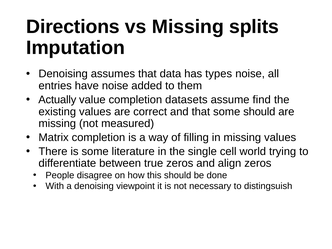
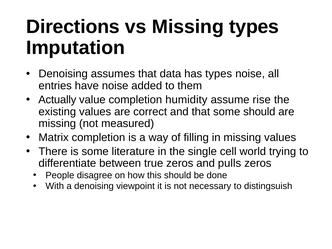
Missing splits: splits -> types
datasets: datasets -> humidity
find: find -> rise
align: align -> pulls
